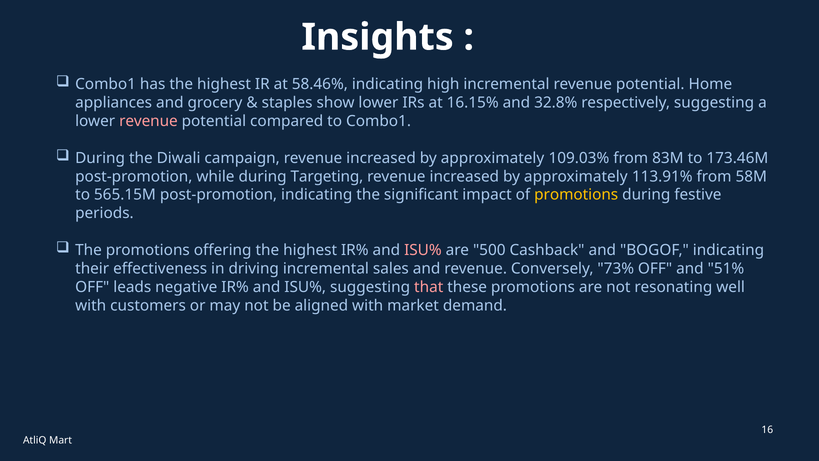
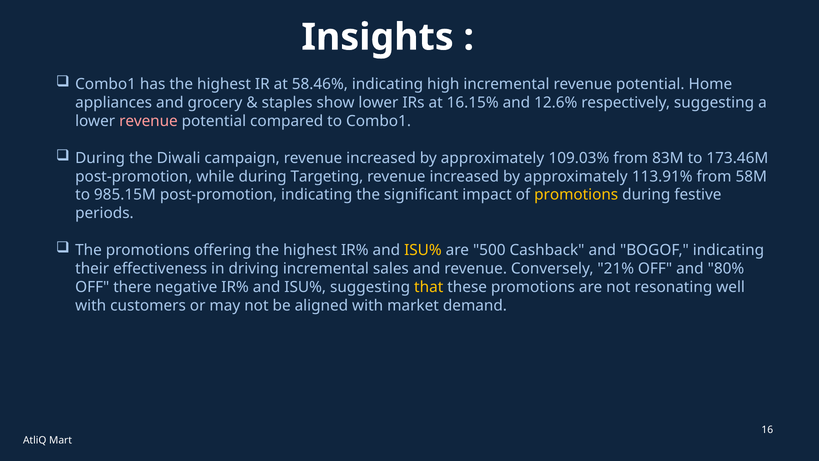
32.8%: 32.8% -> 12.6%
565.15M: 565.15M -> 985.15M
ISU% at (423, 250) colour: pink -> yellow
73%: 73% -> 21%
51%: 51% -> 80%
leads: leads -> there
that colour: pink -> yellow
